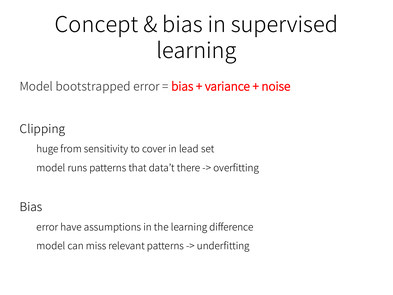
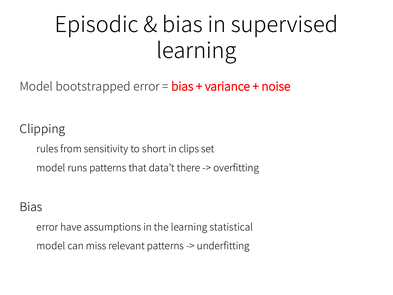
Concept: Concept -> Episodic
huge: huge -> rules
cover: cover -> short
lead: lead -> clips
difference: difference -> statistical
